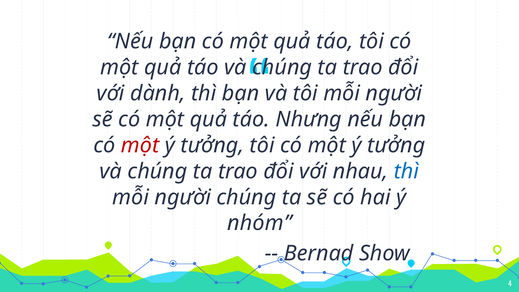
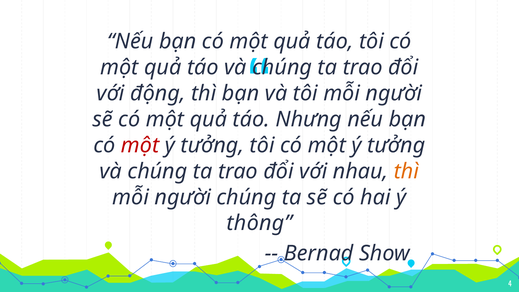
dành: dành -> động
thì at (406, 171) colour: blue -> orange
nhóm: nhóm -> thông
